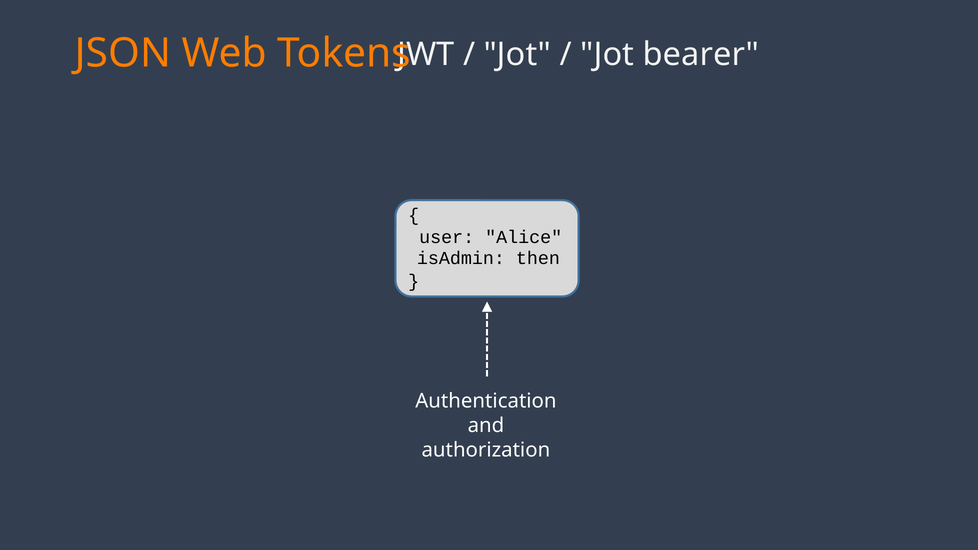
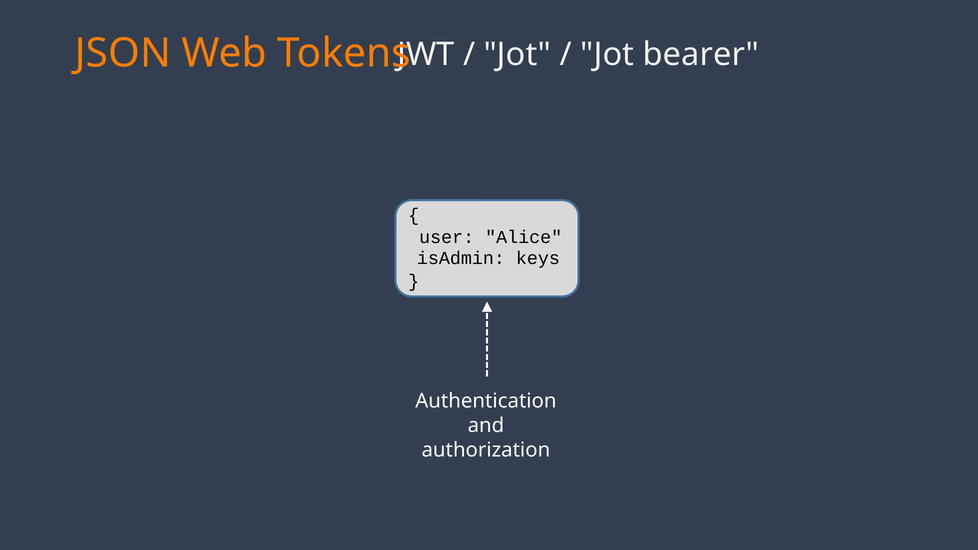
then: then -> keys
